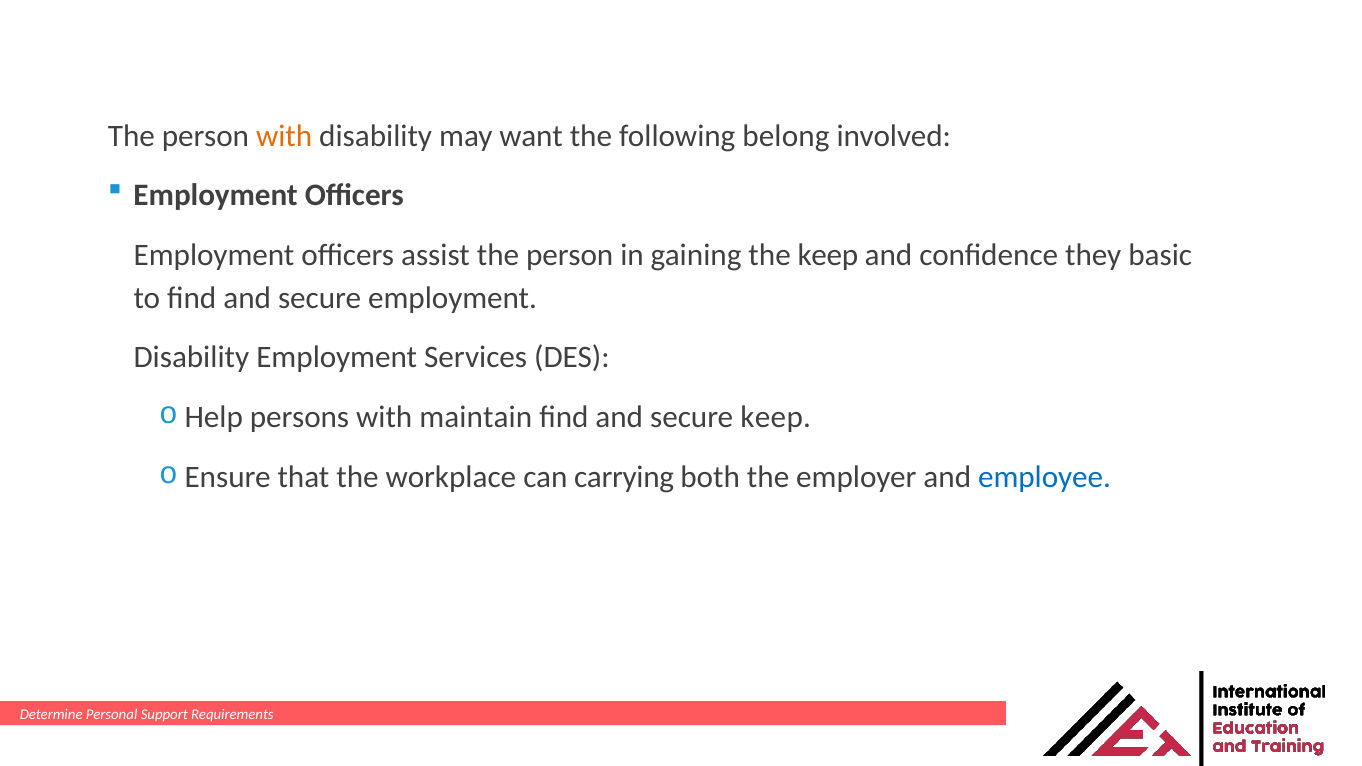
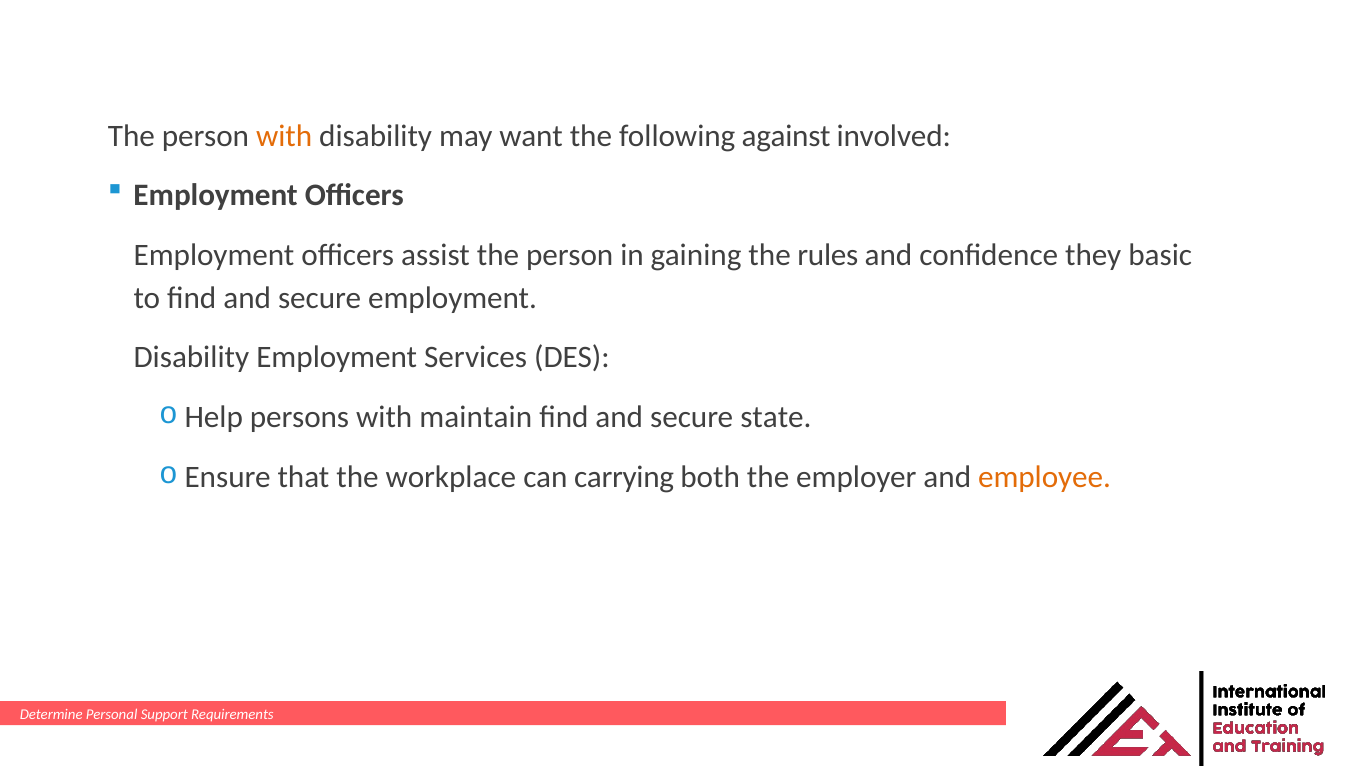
belong: belong -> against
the keep: keep -> rules
secure keep: keep -> state
employee colour: blue -> orange
